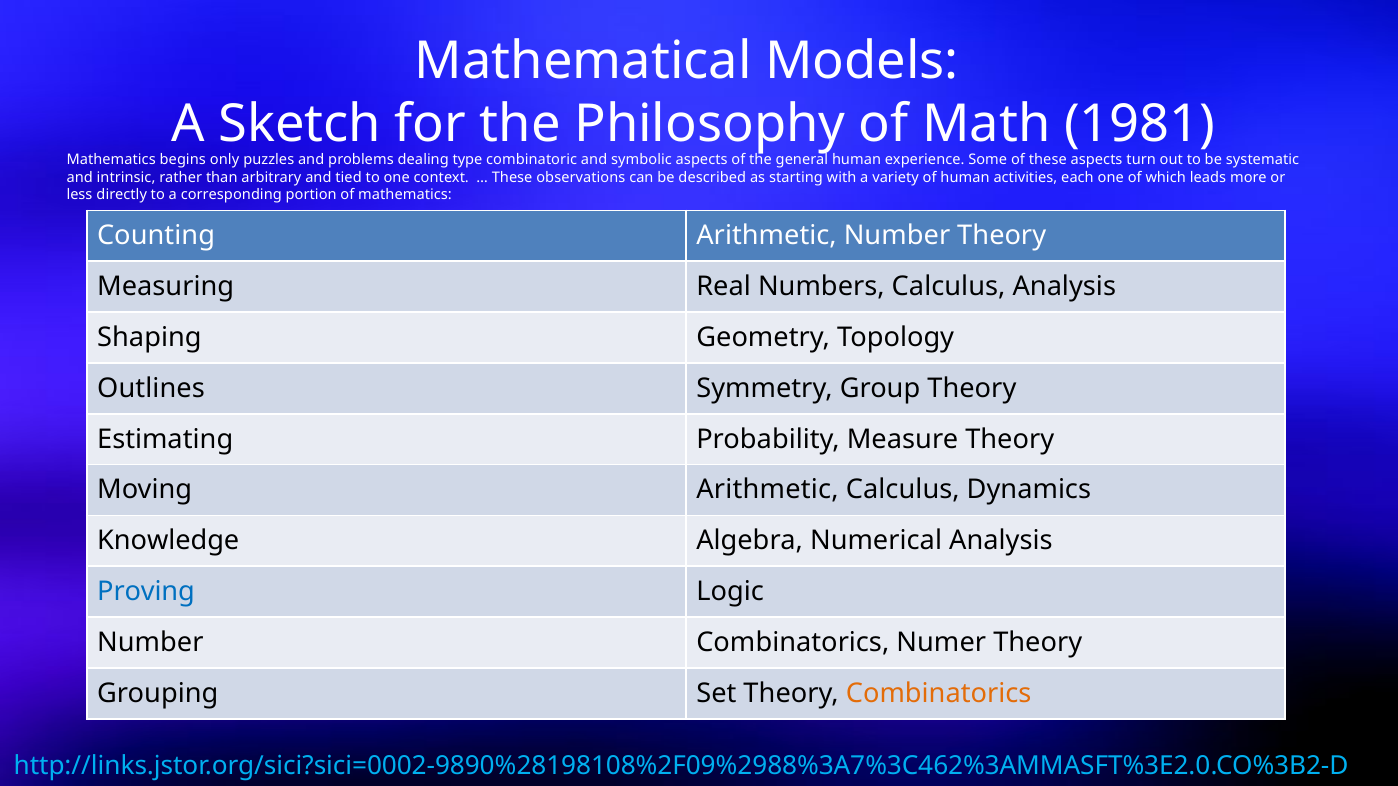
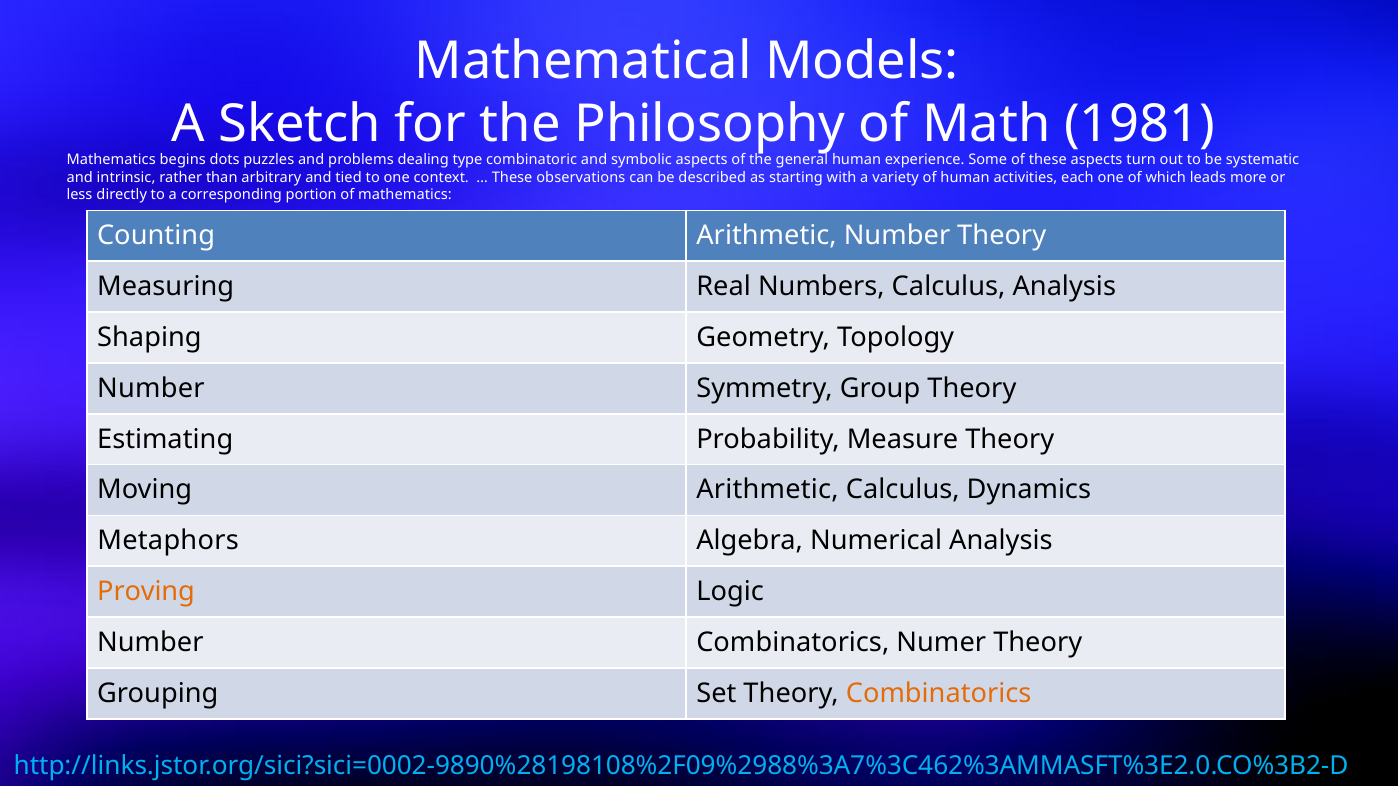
only: only -> dots
Outlines at (151, 389): Outlines -> Number
Knowledge: Knowledge -> Metaphors
Proving colour: blue -> orange
